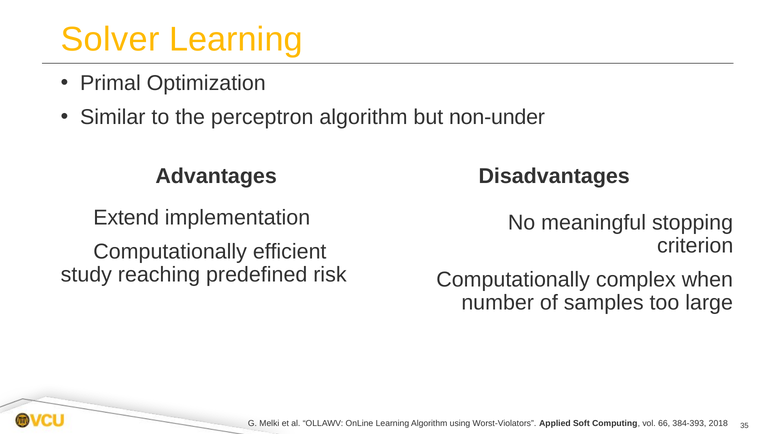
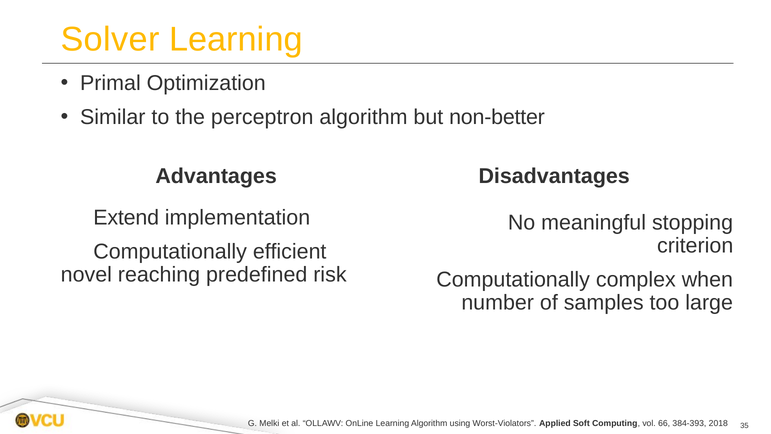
non-under: non-under -> non-better
study: study -> novel
